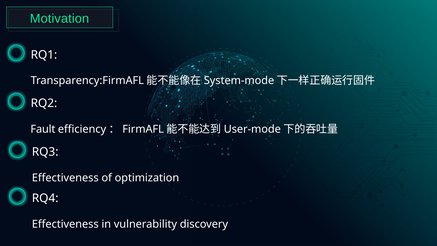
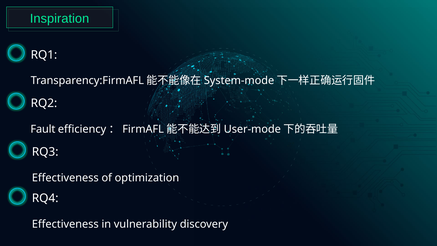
Motivation: Motivation -> Inspiration
